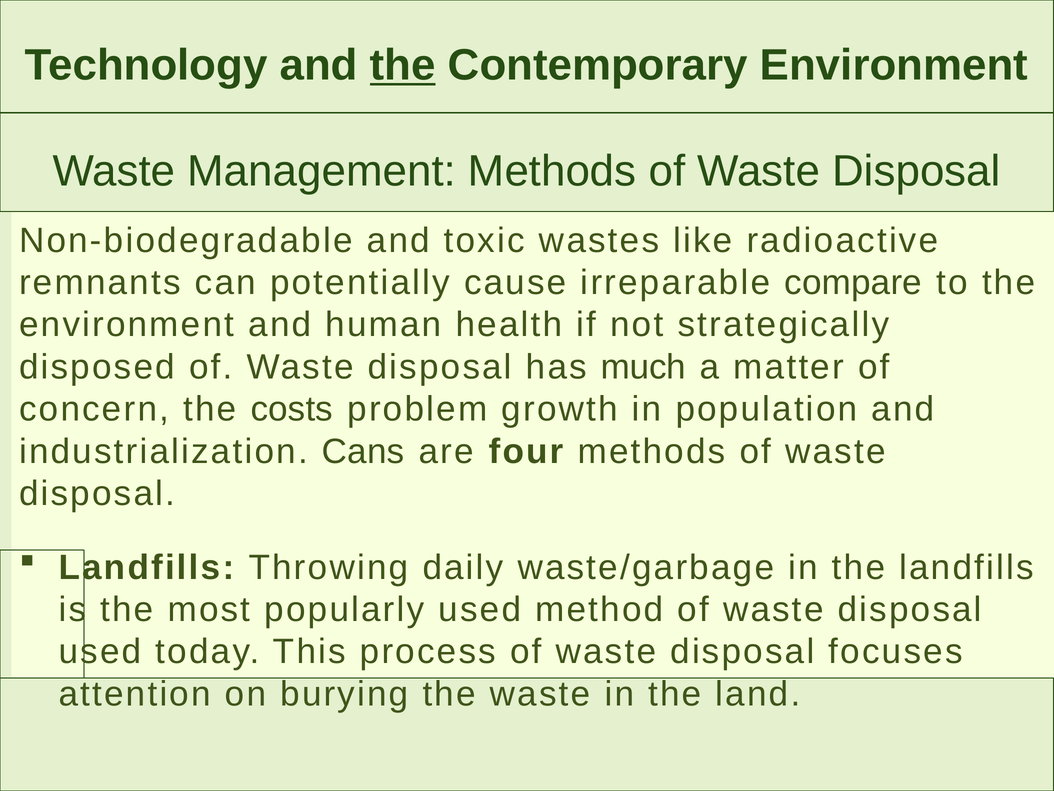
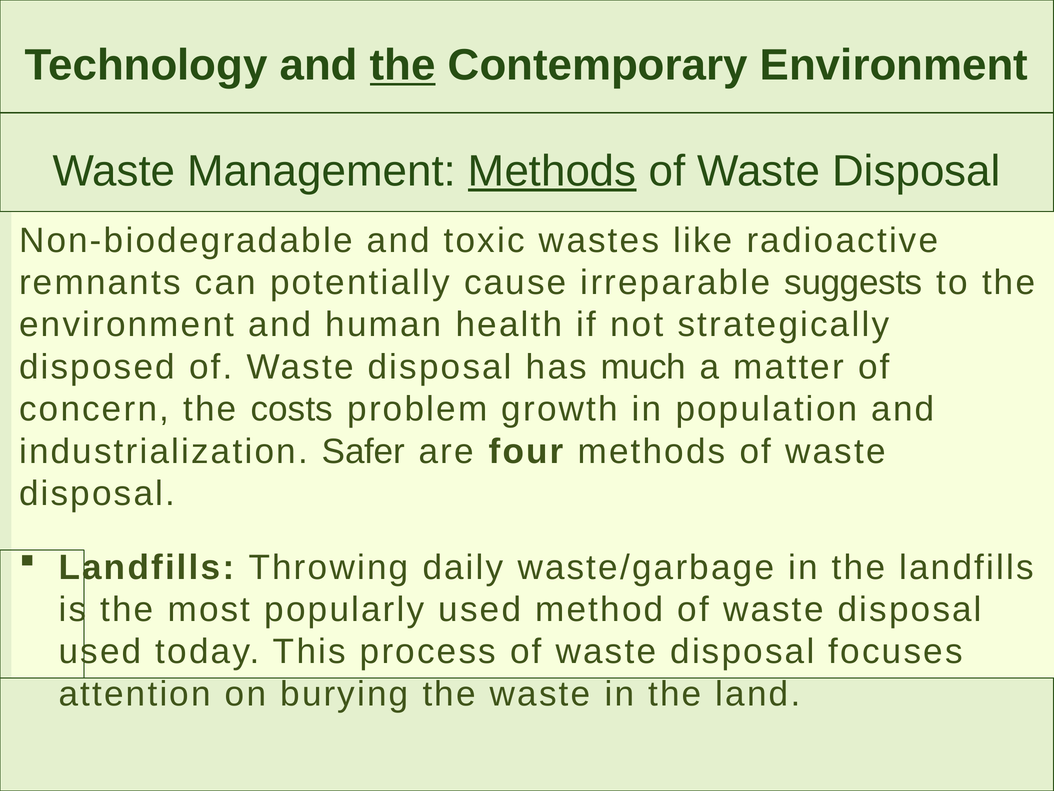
Methods at (552, 171) underline: none -> present
compare: compare -> suggests
Cans: Cans -> Safer
